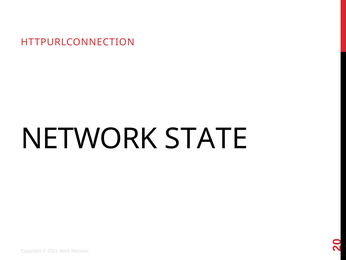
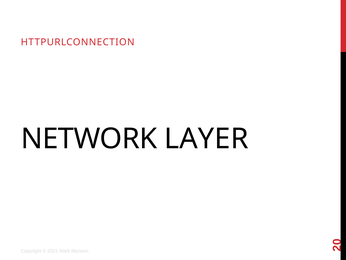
STATE: STATE -> LAYER
